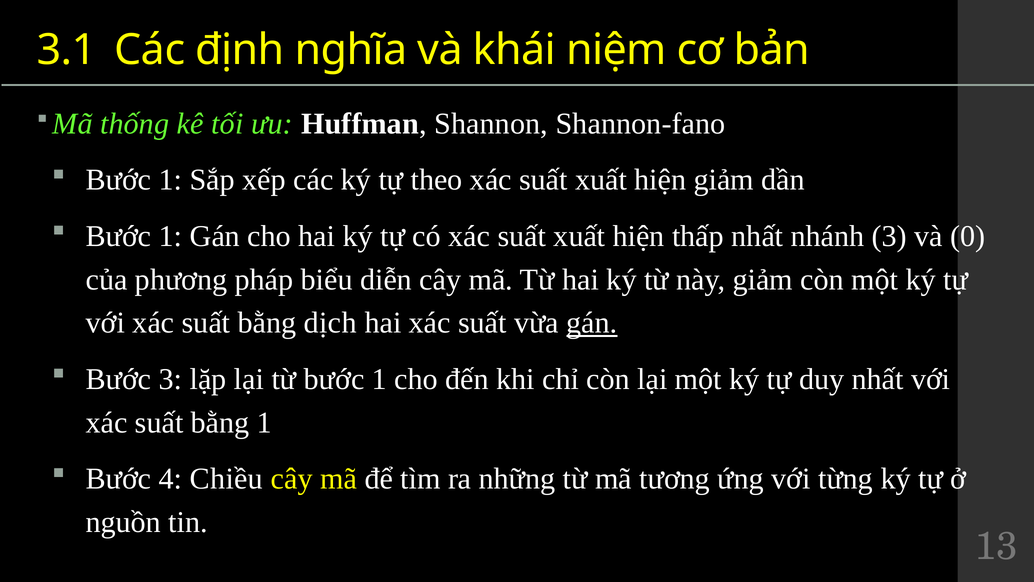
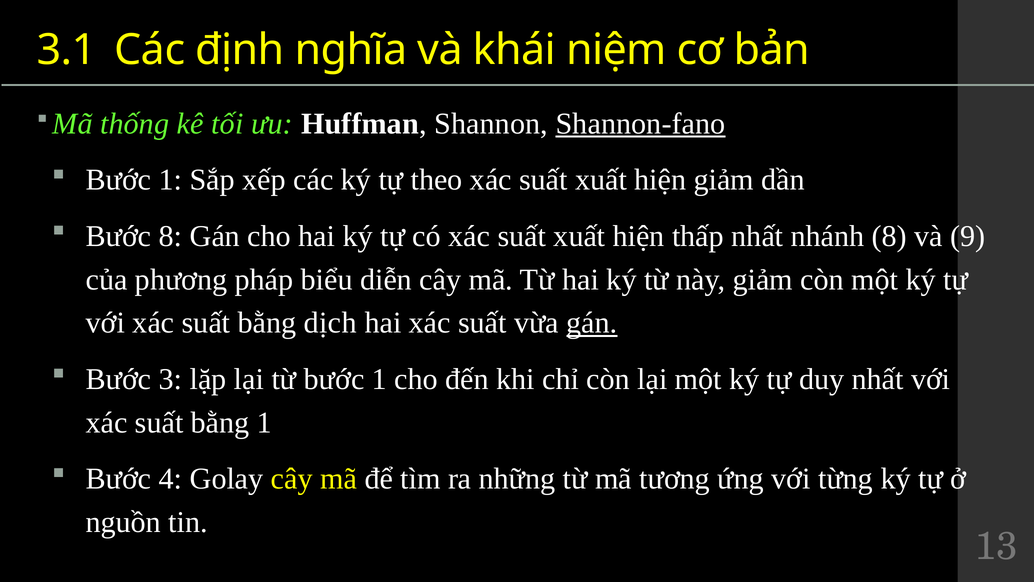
Shannon-fano underline: none -> present
1 at (171, 236): 1 -> 8
nhánh 3: 3 -> 8
0: 0 -> 9
Chiều: Chiều -> Golay
